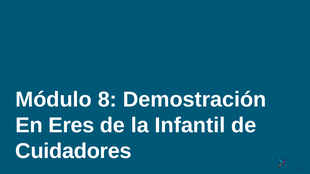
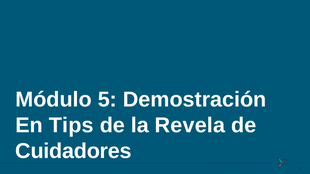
8: 8 -> 5
Eres: Eres -> Tips
Infantil: Infantil -> Revela
